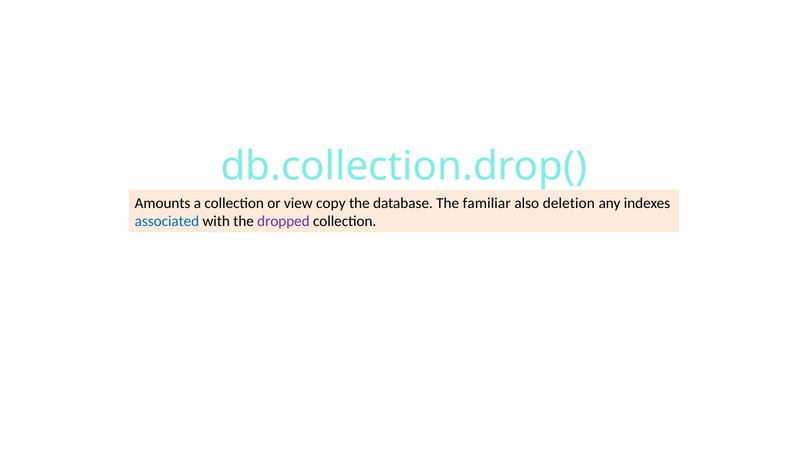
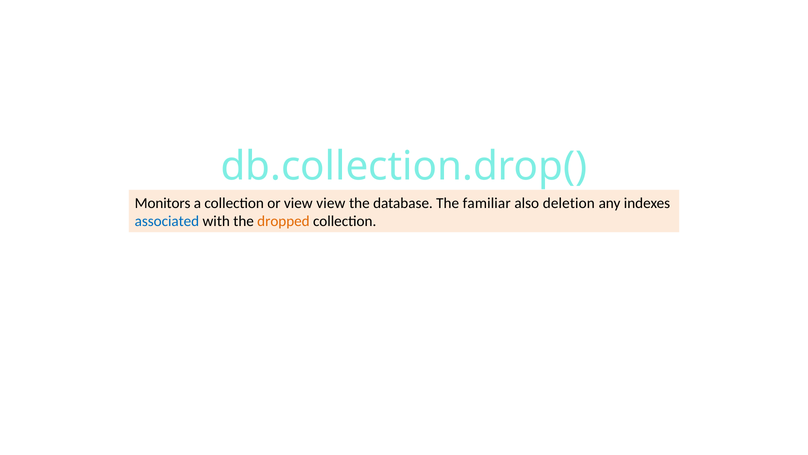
Amounts: Amounts -> Monitors
view copy: copy -> view
dropped colour: purple -> orange
